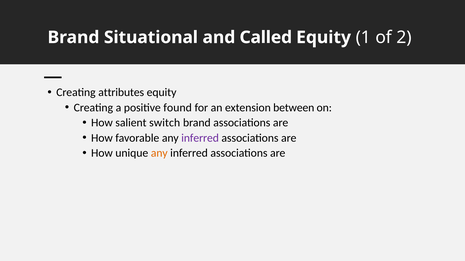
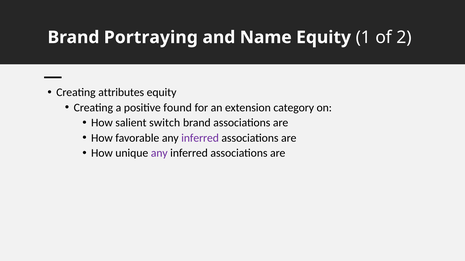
Situational: Situational -> Portraying
Called: Called -> Name
between: between -> category
any at (159, 153) colour: orange -> purple
